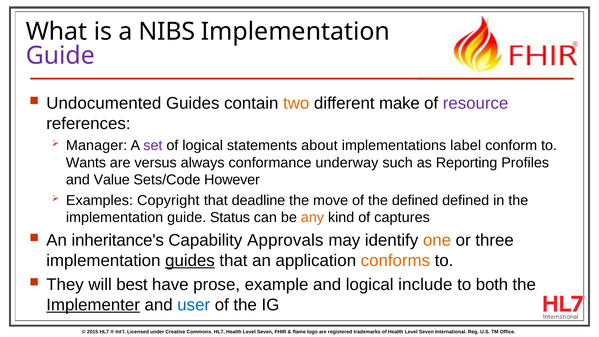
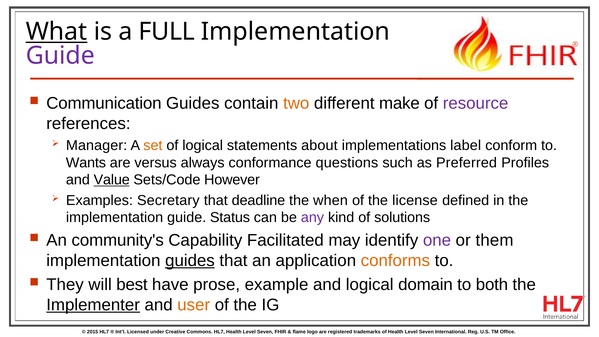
What underline: none -> present
NIBS: NIBS -> FULL
Undocumented: Undocumented -> Communication
set colour: purple -> orange
underway: underway -> questions
Reporting: Reporting -> Preferred
Value underline: none -> present
Copyright: Copyright -> Secretary
move: move -> when
the defined: defined -> license
any colour: orange -> purple
captures: captures -> solutions
inheritance's: inheritance's -> community's
Approvals: Approvals -> Facilitated
one colour: orange -> purple
three: three -> them
include: include -> domain
user colour: blue -> orange
